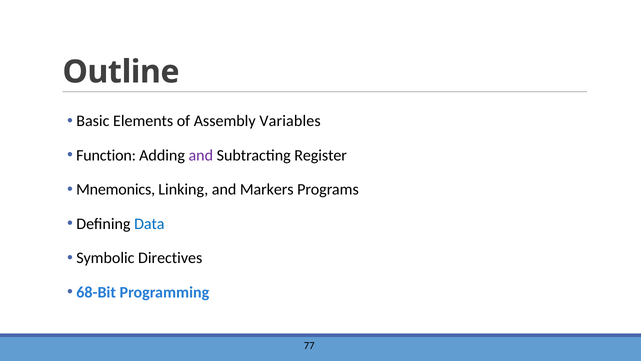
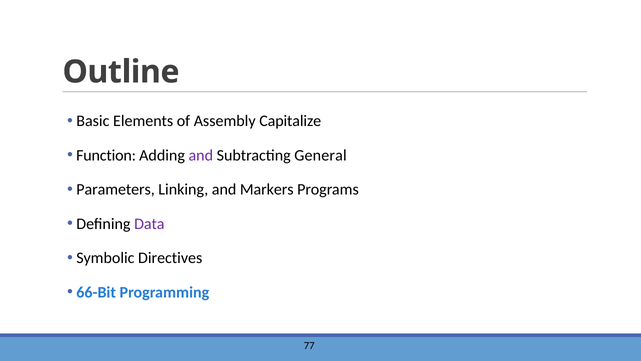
Variables: Variables -> Capitalize
Register: Register -> General
Mnemonics: Mnemonics -> Parameters
Data colour: blue -> purple
68-Bit: 68-Bit -> 66-Bit
